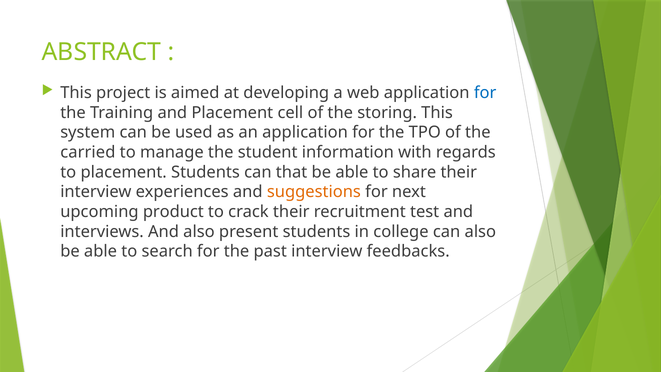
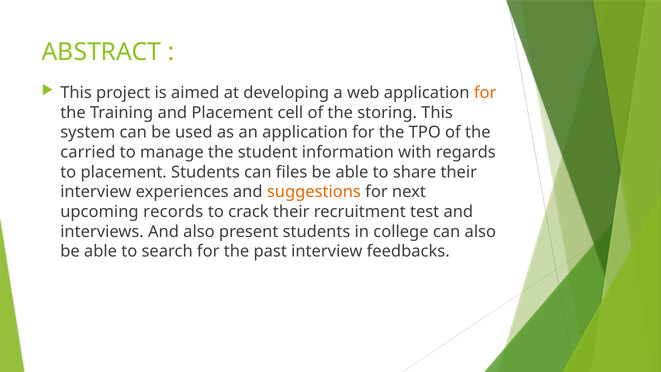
for at (485, 93) colour: blue -> orange
that: that -> files
product: product -> records
